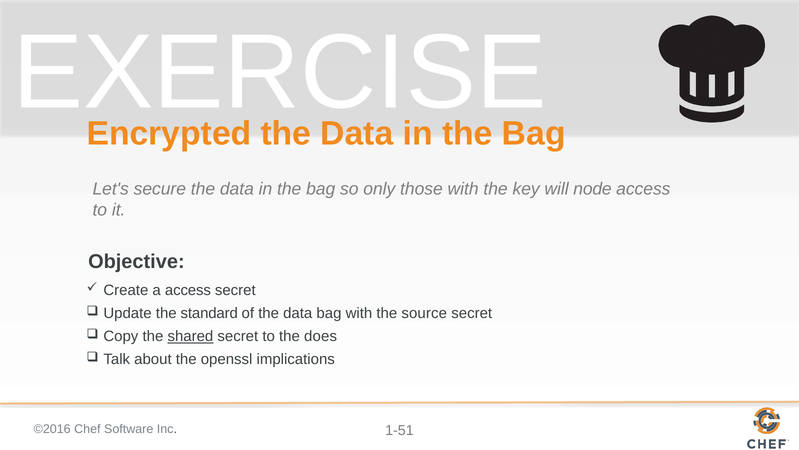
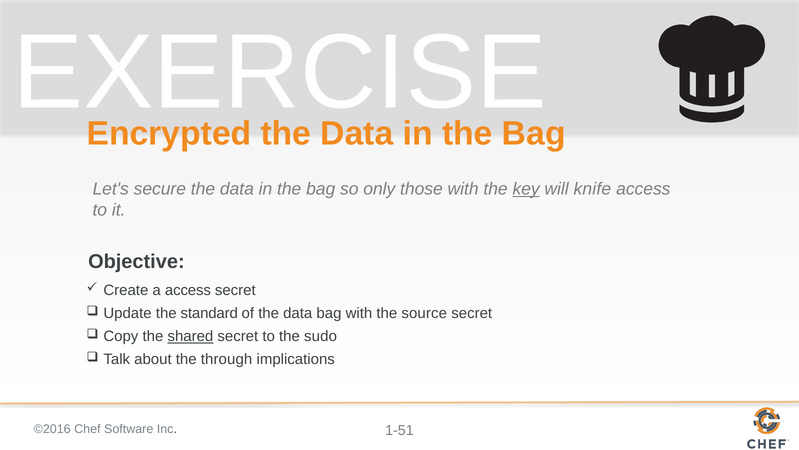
key underline: none -> present
node: node -> knife
does: does -> sudo
openssl: openssl -> through
